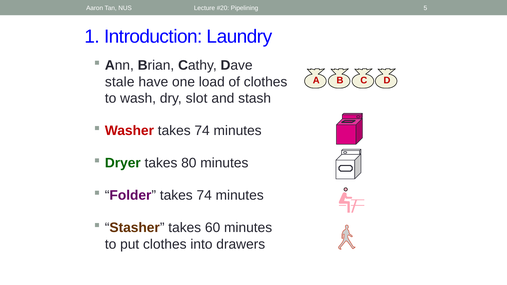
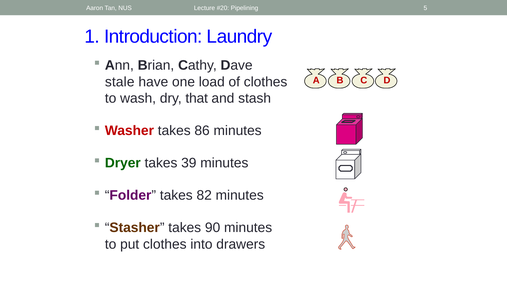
slot: slot -> that
Washer takes 74: 74 -> 86
80: 80 -> 39
Folder takes 74: 74 -> 82
60: 60 -> 90
